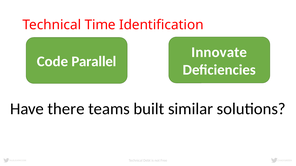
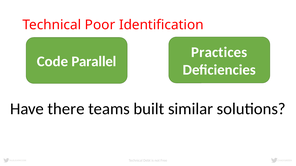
Time: Time -> Poor
Innovate: Innovate -> Practices
